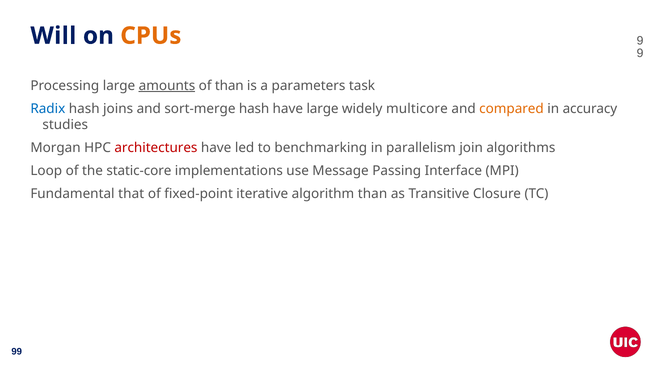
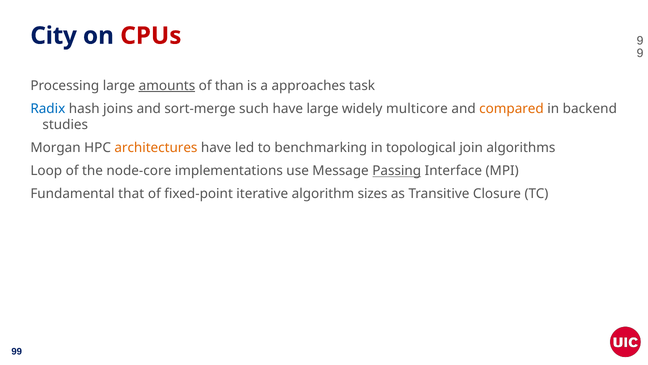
Will: Will -> City
CPUs colour: orange -> red
parameters: parameters -> approaches
sort-merge hash: hash -> such
accuracy: accuracy -> backend
architectures colour: red -> orange
parallelism: parallelism -> topological
static-core: static-core -> node-core
Passing underline: none -> present
algorithm than: than -> sizes
